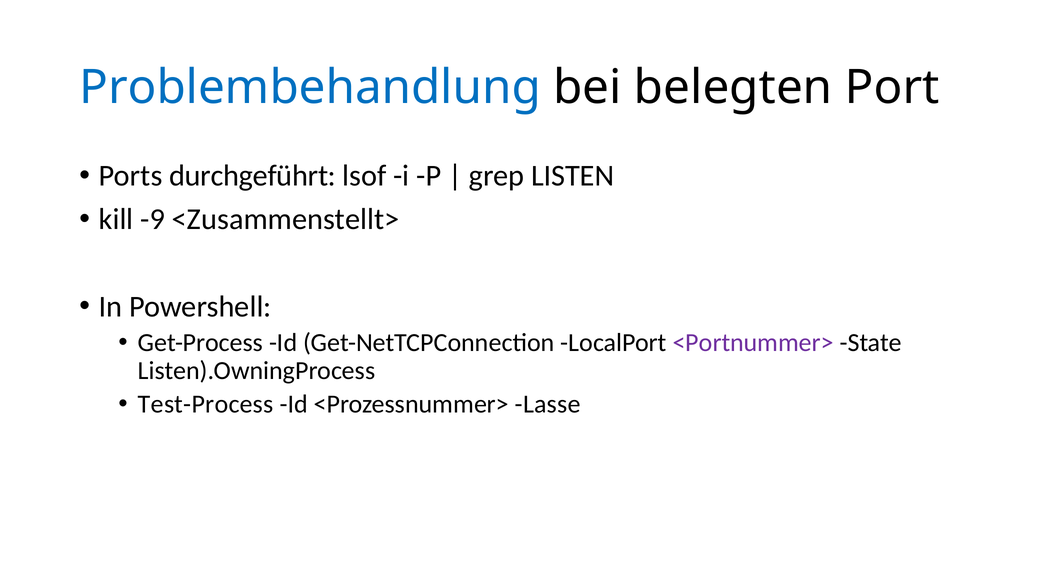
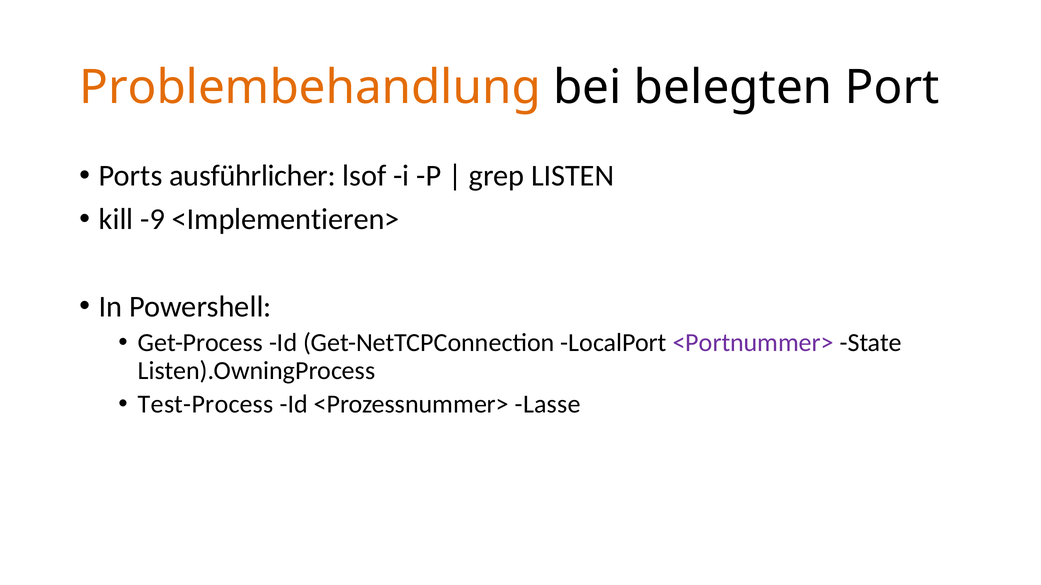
Problembehandlung colour: blue -> orange
durchgeführt: durchgeführt -> ausführlicher
<Zusammenstellt>: <Zusammenstellt> -> <Implementieren>
